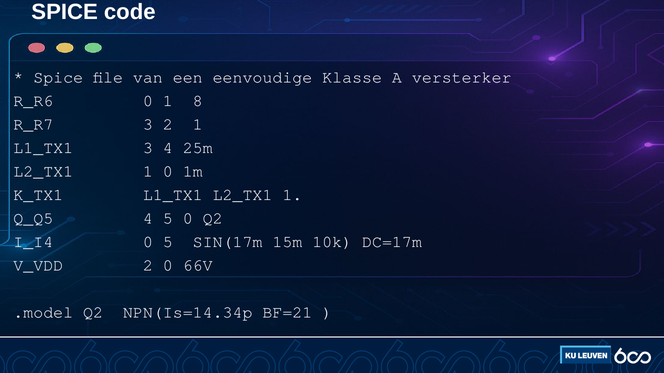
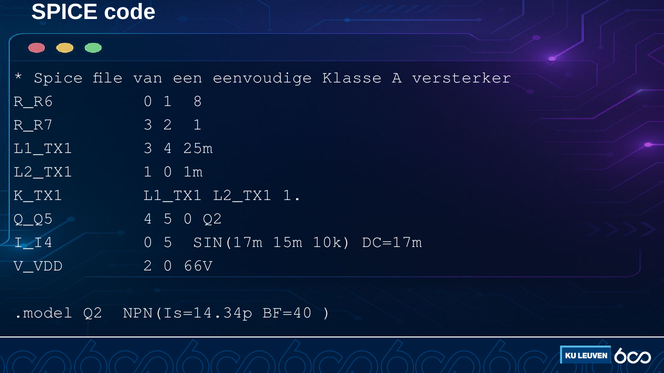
BF=21: BF=21 -> BF=40
